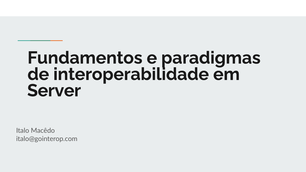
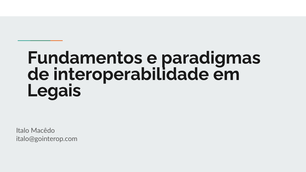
Server: Server -> Legais
